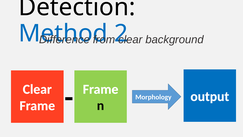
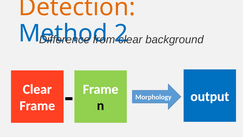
Detection colour: black -> orange
